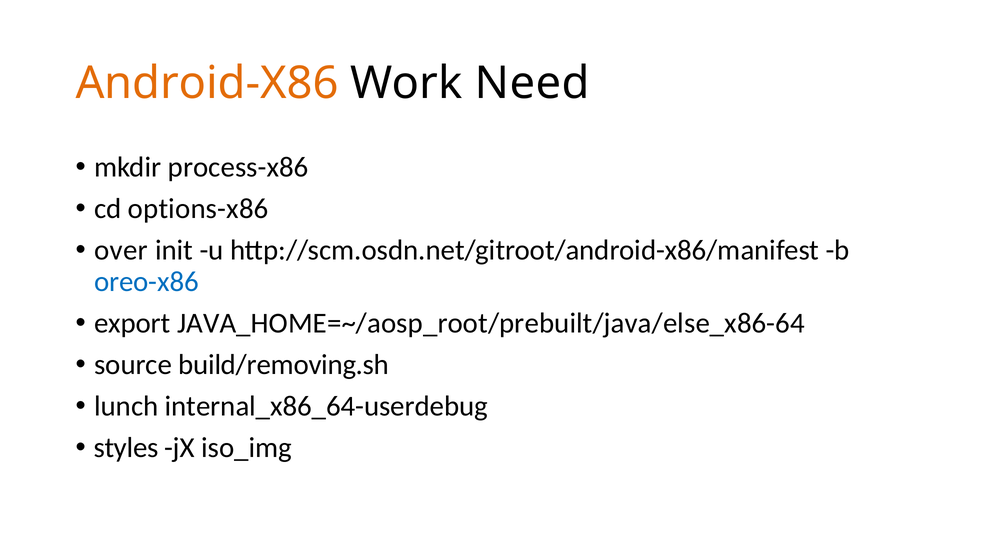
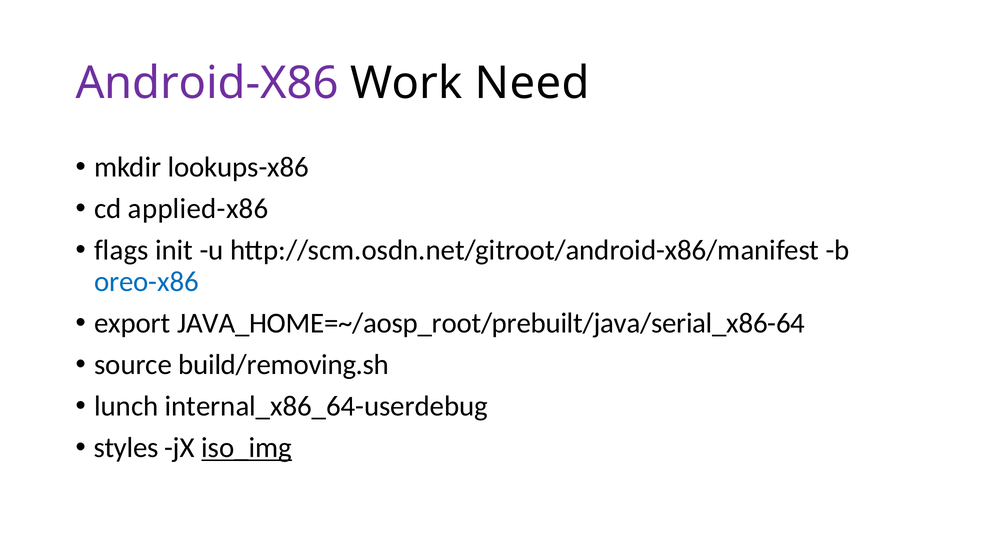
Android-X86 colour: orange -> purple
process-x86: process-x86 -> lookups-x86
options-x86: options-x86 -> applied-x86
over: over -> flags
JAVA_HOME=~/aosp_root/prebuilt/java/else_x86-64: JAVA_HOME=~/aosp_root/prebuilt/java/else_x86-64 -> JAVA_HOME=~/aosp_root/prebuilt/java/serial_x86-64
iso_img underline: none -> present
